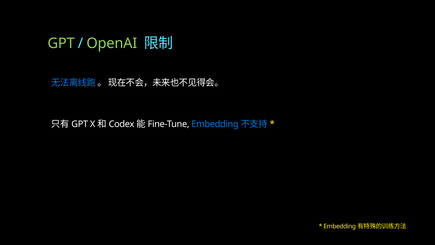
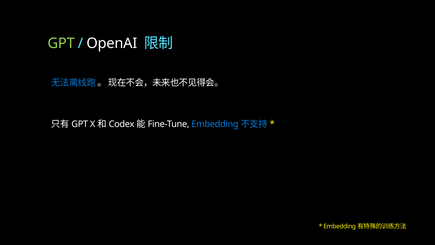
OpenAI colour: light green -> white
